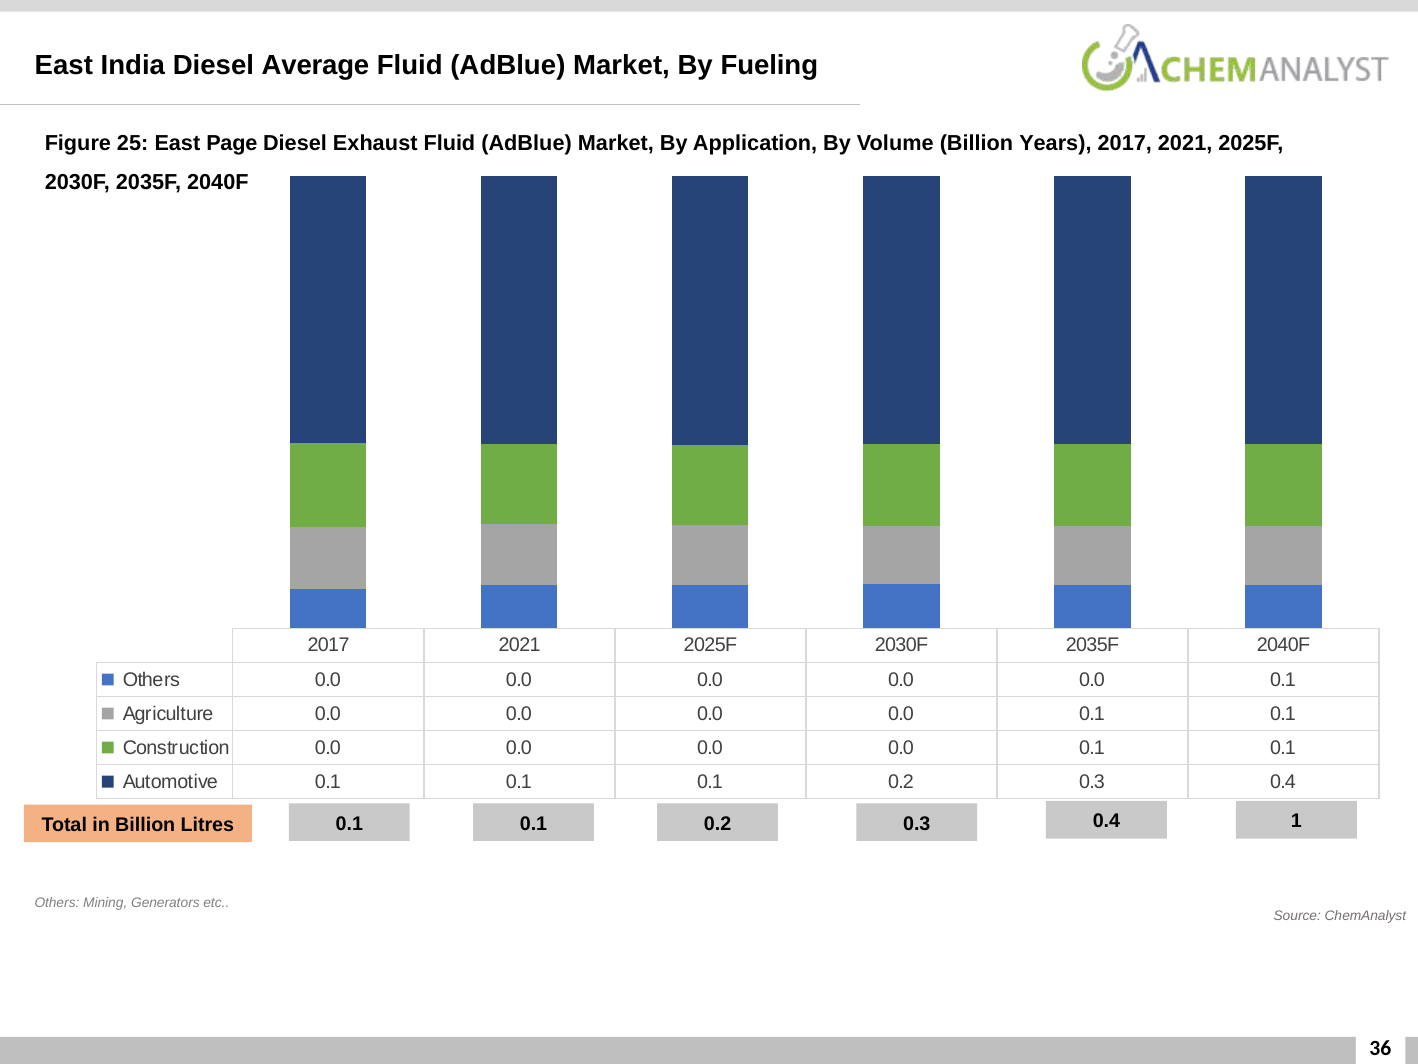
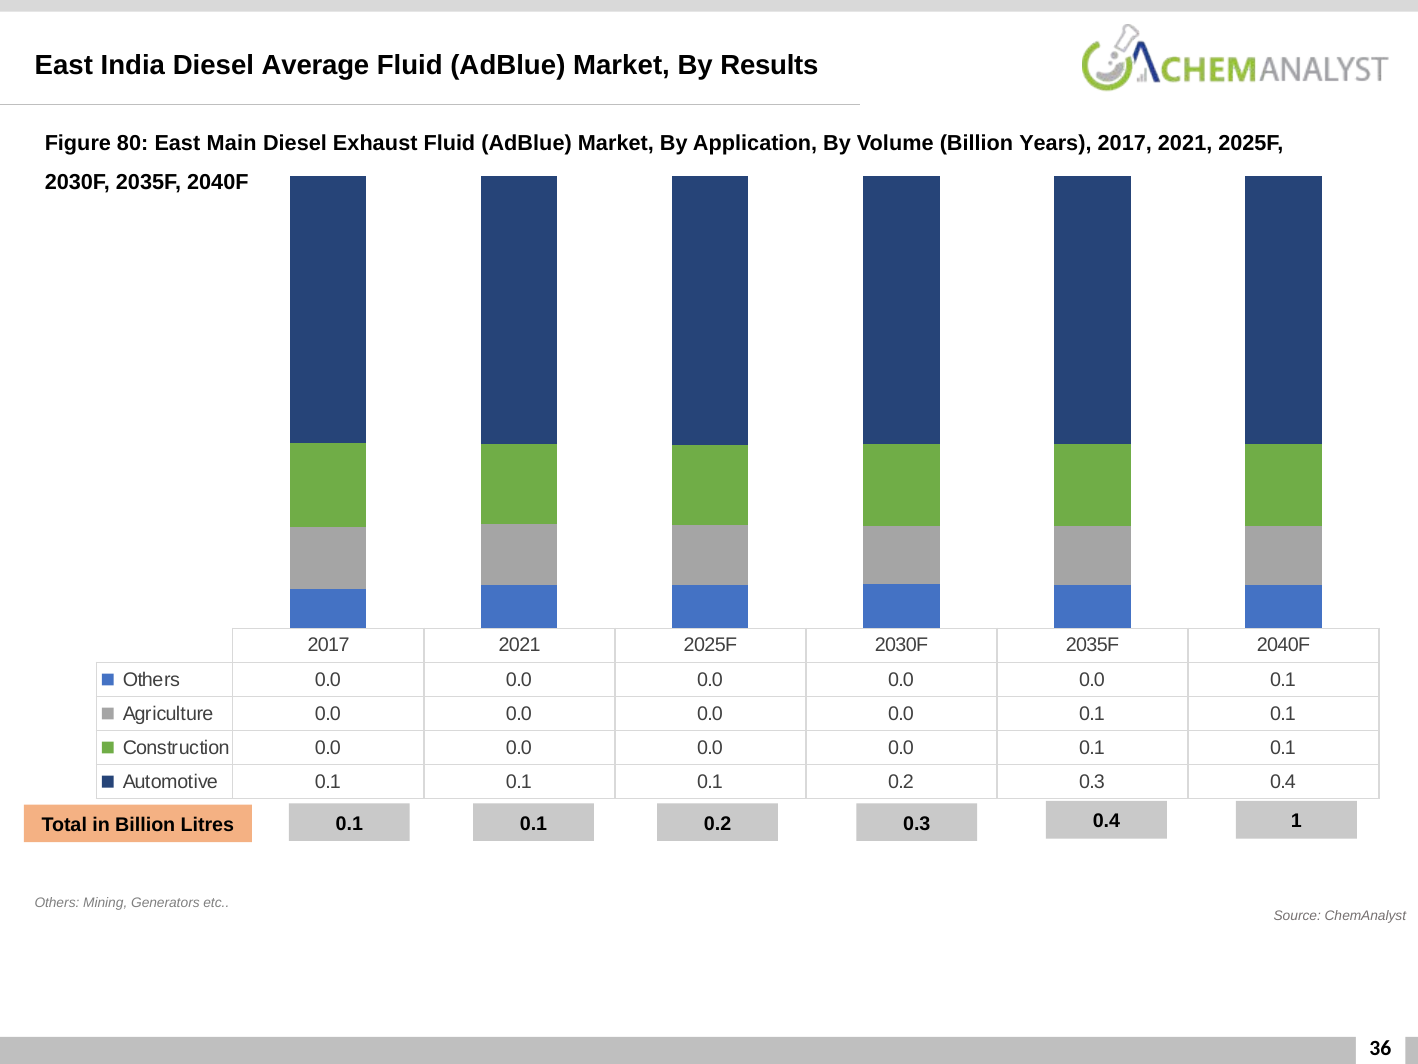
Fueling: Fueling -> Results
25: 25 -> 80
Page: Page -> Main
